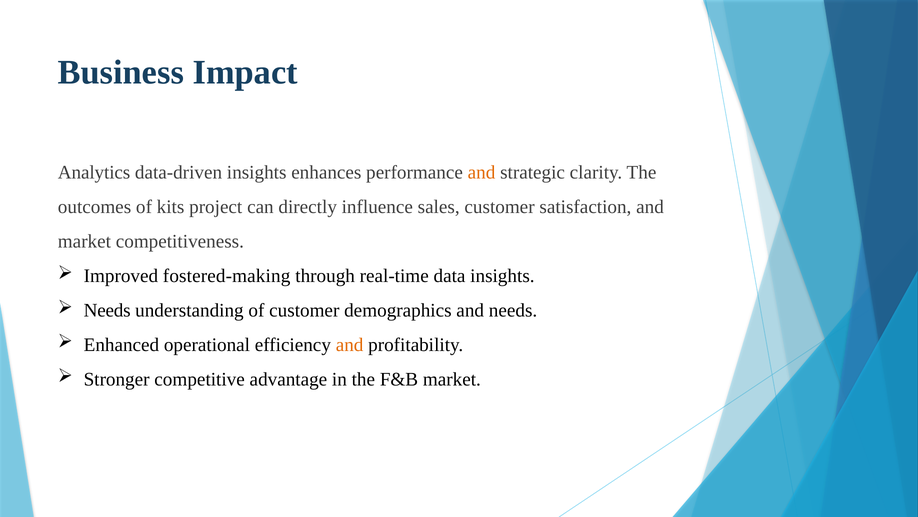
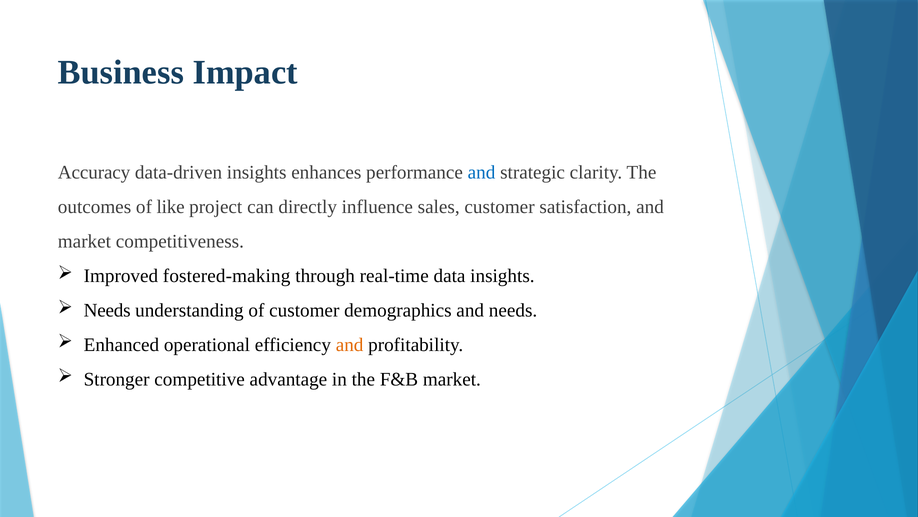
Analytics: Analytics -> Accuracy
and at (482, 172) colour: orange -> blue
kits: kits -> like
